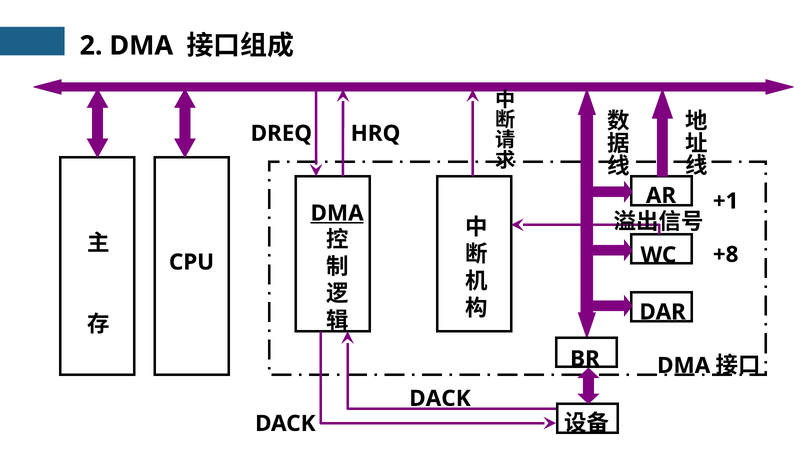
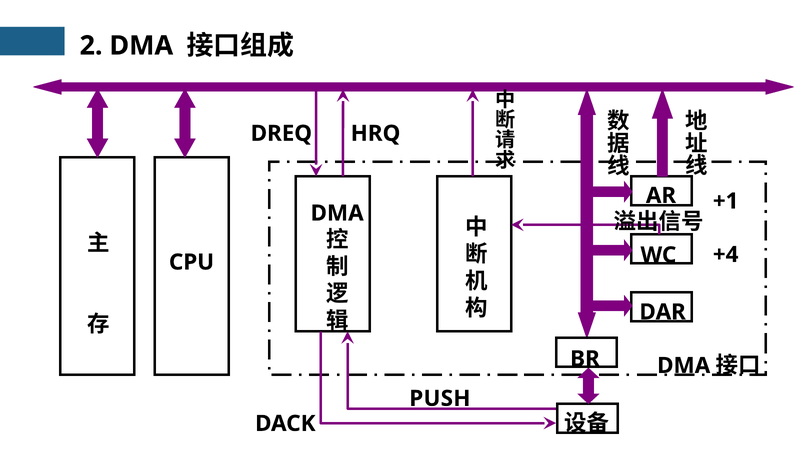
DMA at (337, 213) underline: present -> none
+8: +8 -> +4
DACK at (440, 399): DACK -> PUSH
